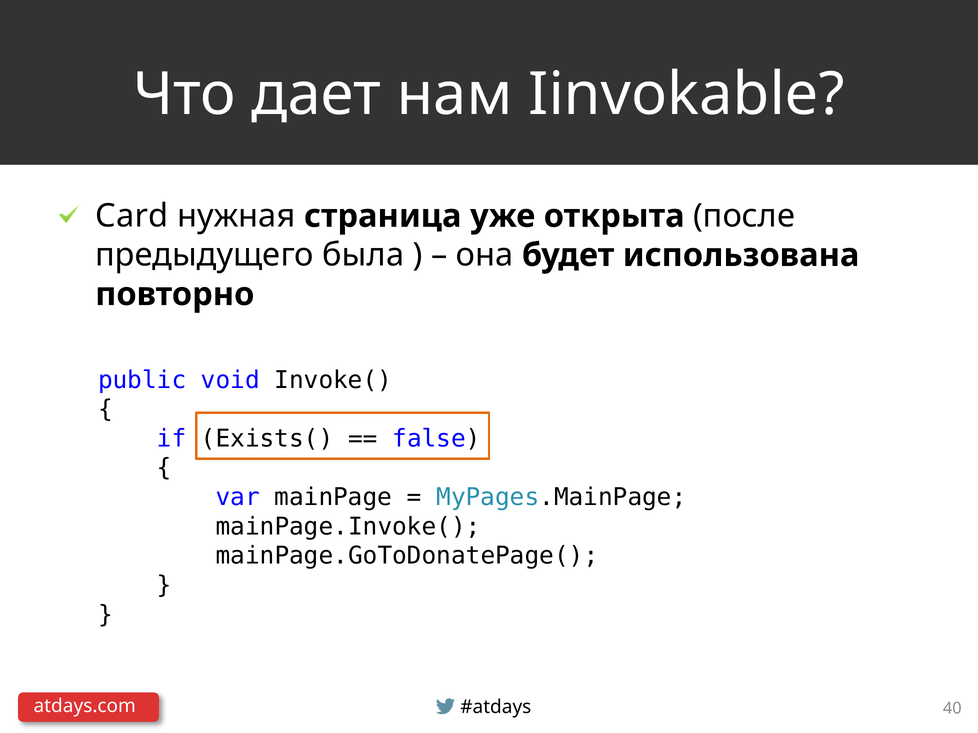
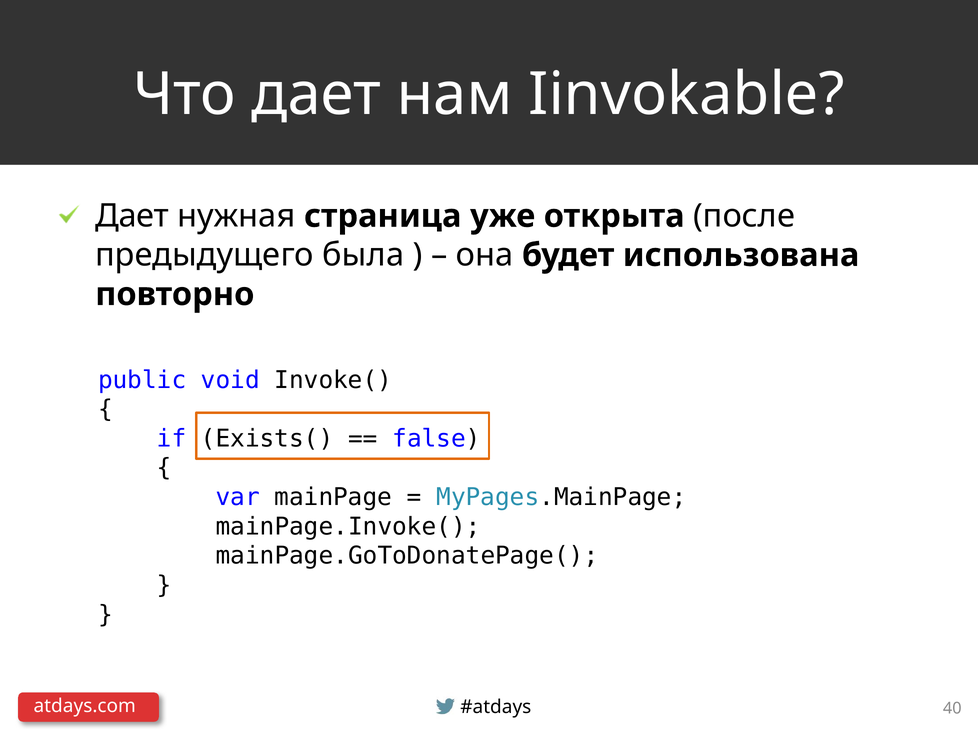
Card at (132, 216): Card -> Дает
